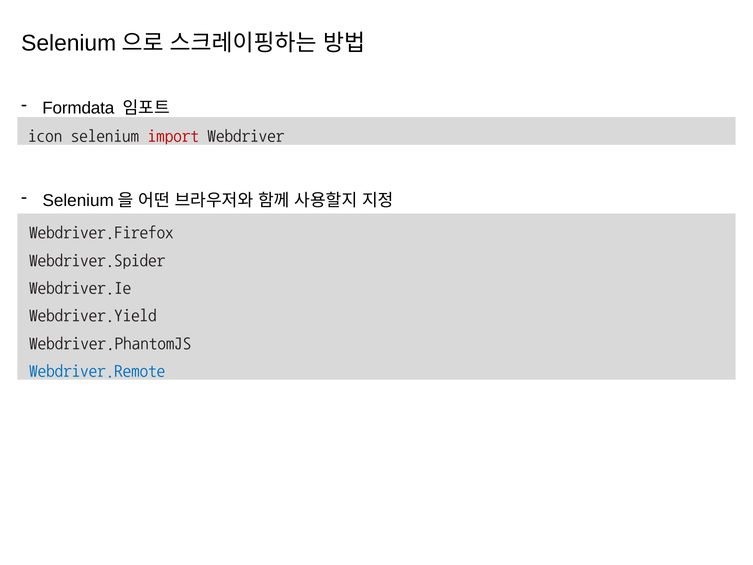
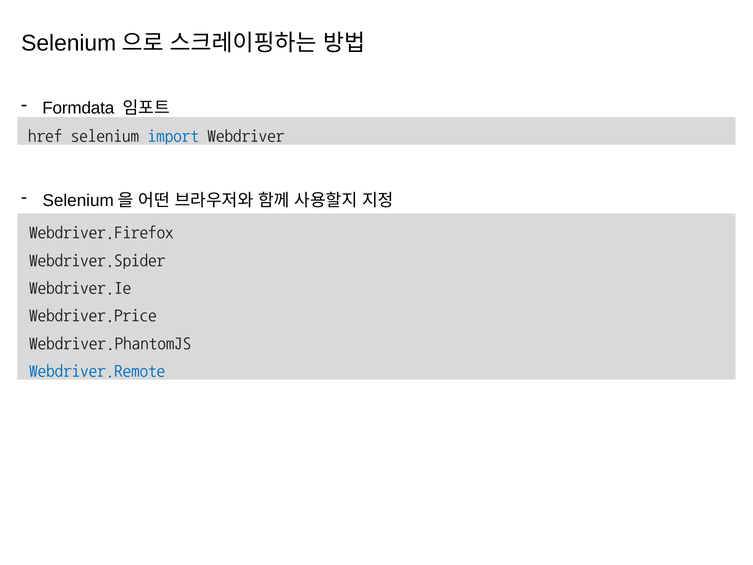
icon: icon -> href
import colour: red -> blue
Webdriver.Yield: Webdriver.Yield -> Webdriver.Price
